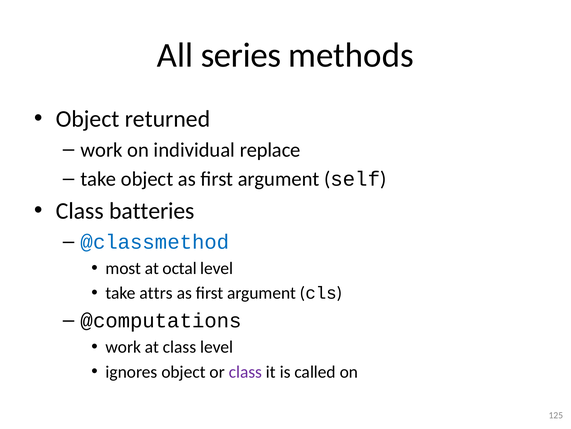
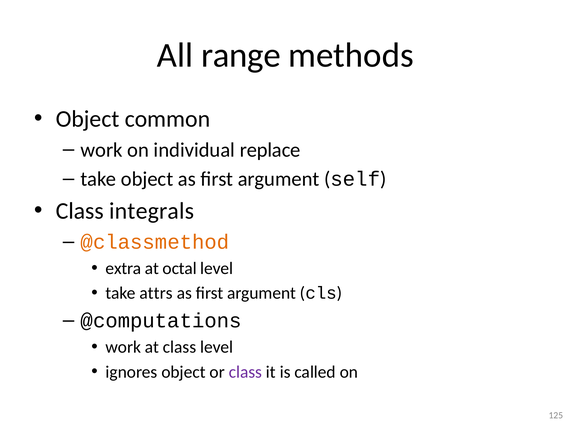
series: series -> range
returned: returned -> common
batteries: batteries -> integrals
@classmethod colour: blue -> orange
most: most -> extra
